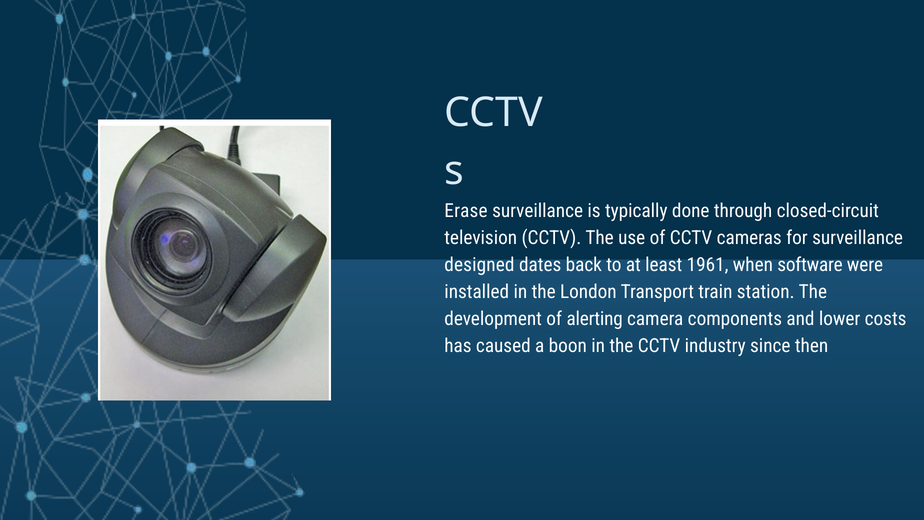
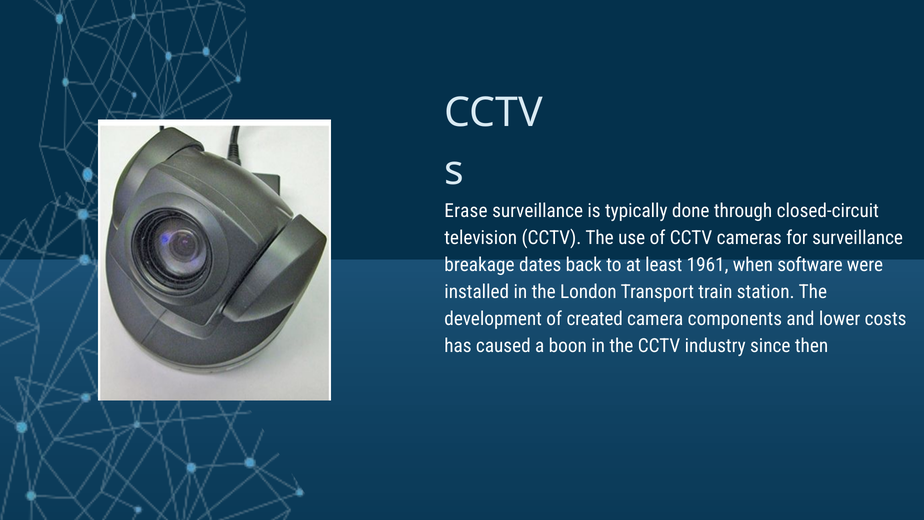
designed: designed -> breakage
alerting: alerting -> created
